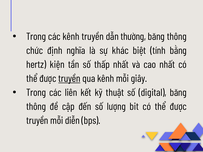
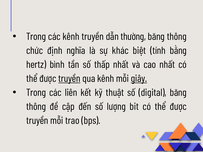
kiện: kiện -> bình
giây underline: none -> present
diễn: diễn -> trao
